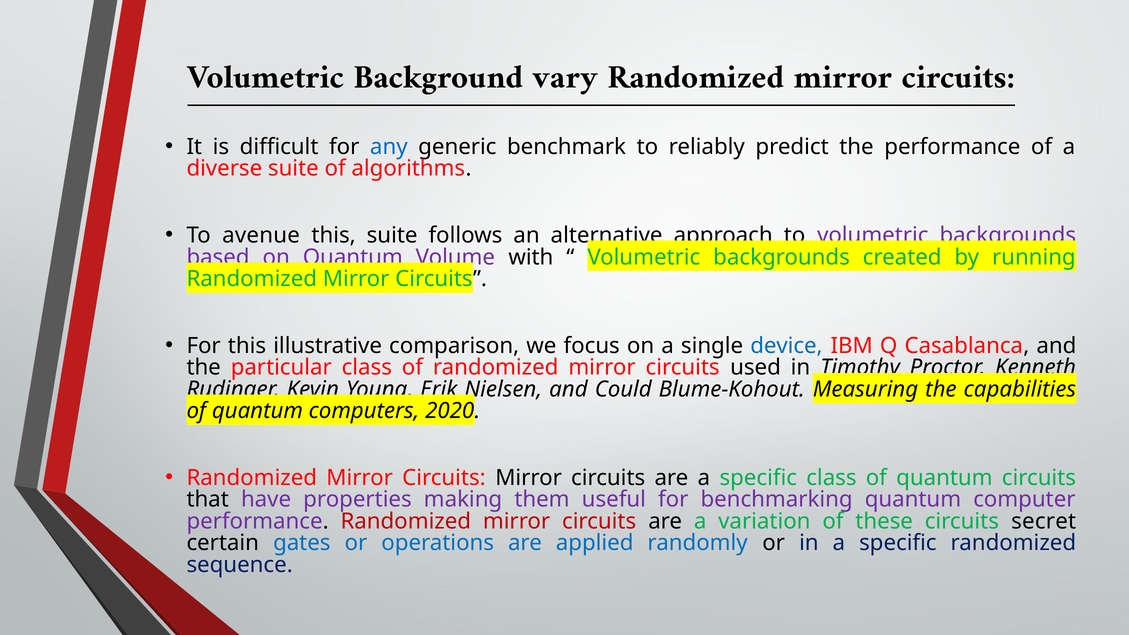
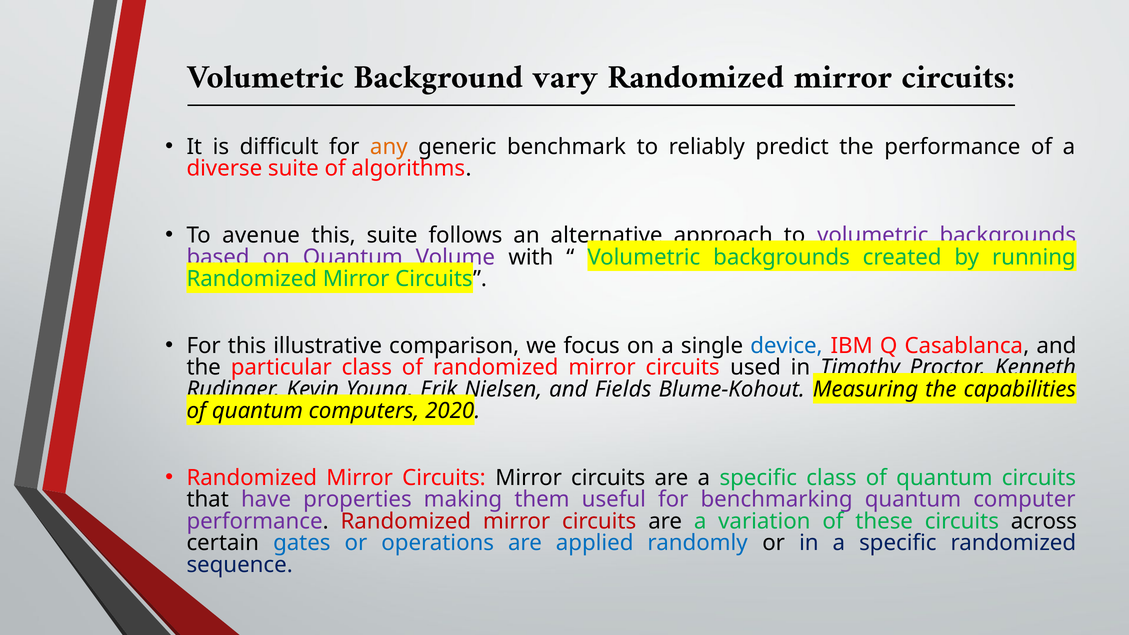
any colour: blue -> orange
Could: Could -> Fields
secret: secret -> across
